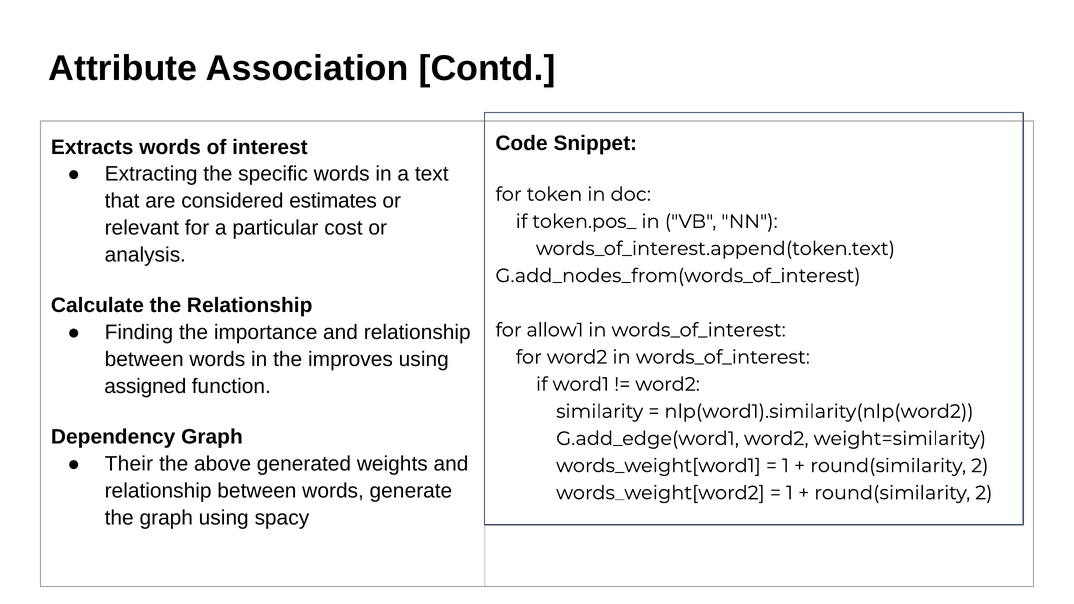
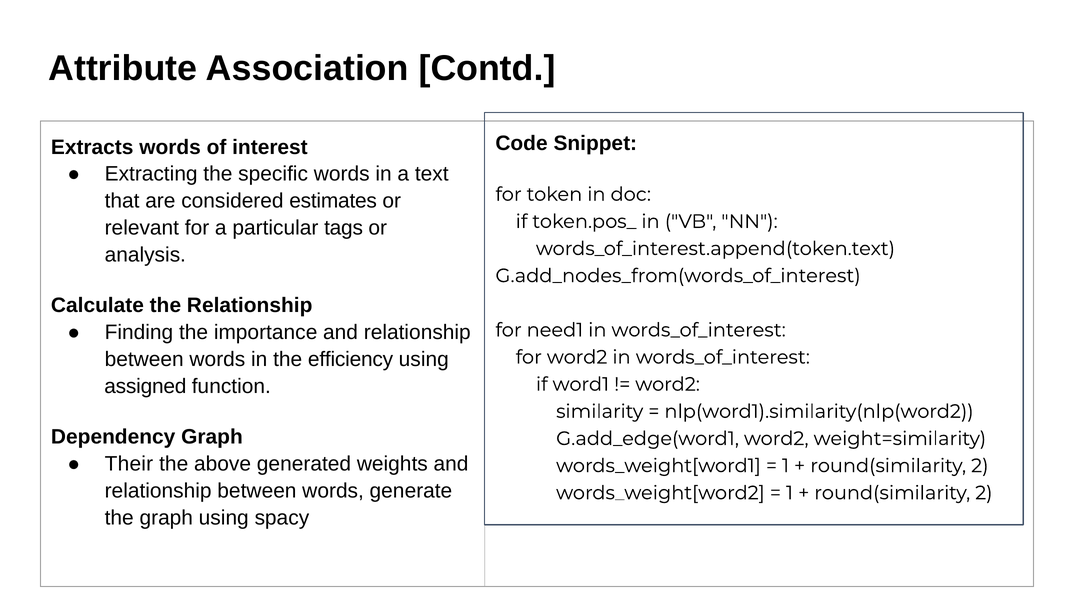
cost: cost -> tags
allow1: allow1 -> need1
improves: improves -> efficiency
